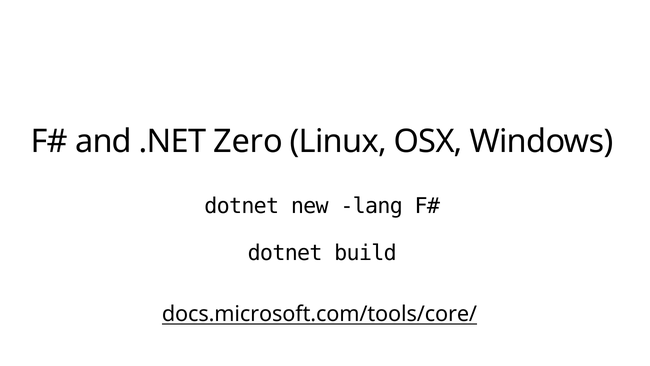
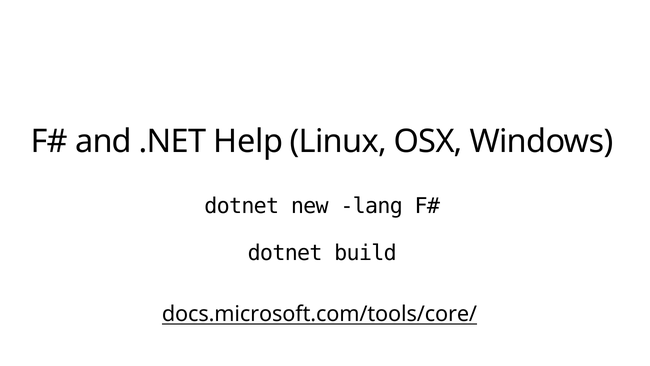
Zero: Zero -> Help
